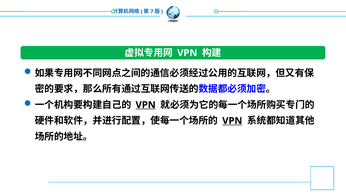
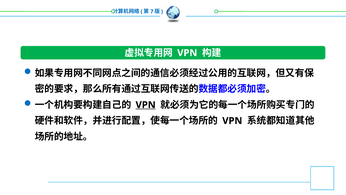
VPN at (232, 121) underline: present -> none
